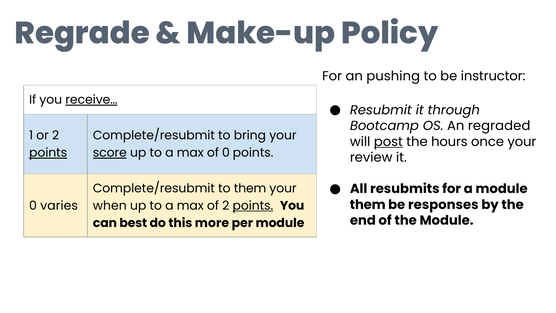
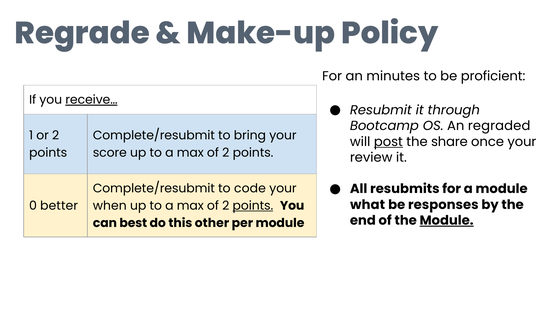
pushing: pushing -> minutes
instructor: instructor -> proficient
hours: hours -> share
points at (48, 153) underline: present -> none
score underline: present -> none
0 at (226, 153): 0 -> 2
to them: them -> code
them at (368, 205): them -> what
varies: varies -> better
Module at (447, 220) underline: none -> present
more: more -> other
